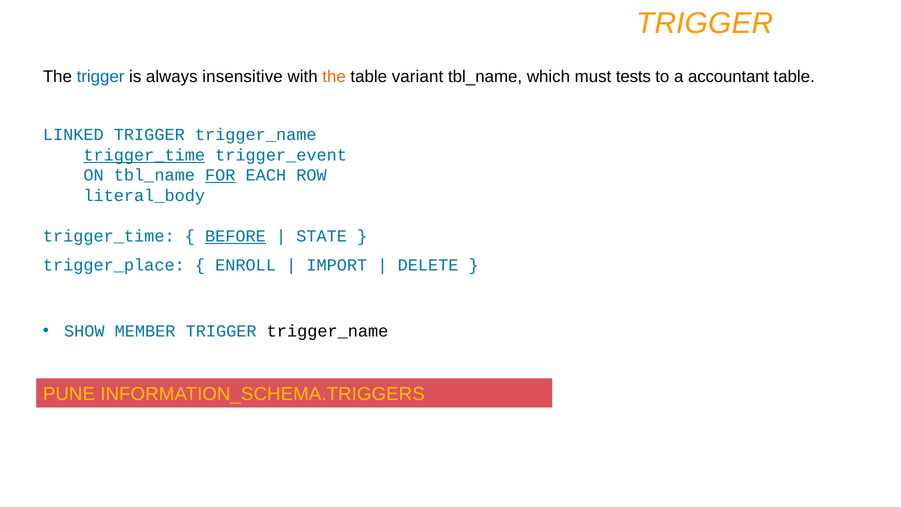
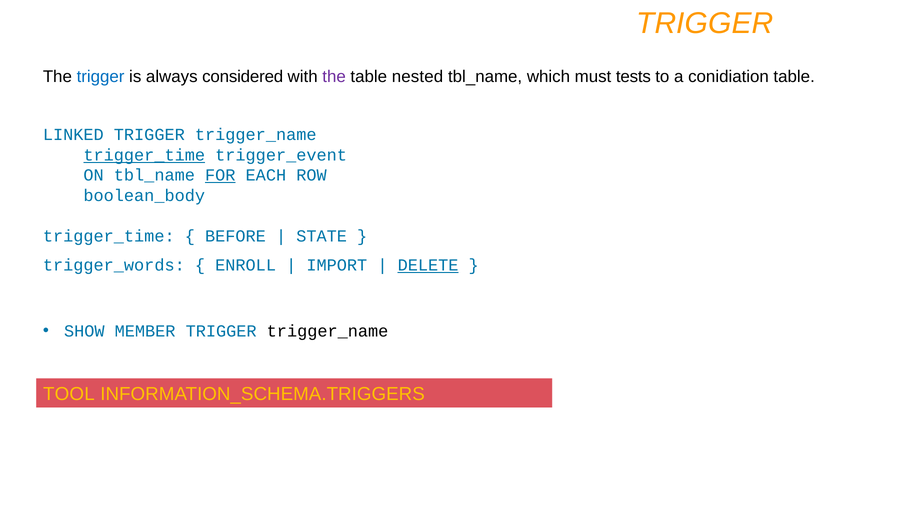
insensitive: insensitive -> considered
the at (334, 77) colour: orange -> purple
variant: variant -> nested
accountant: accountant -> conidiation
literal_body: literal_body -> boolean_body
BEFORE underline: present -> none
trigger_place: trigger_place -> trigger_words
DELETE underline: none -> present
PUNE: PUNE -> TOOL
